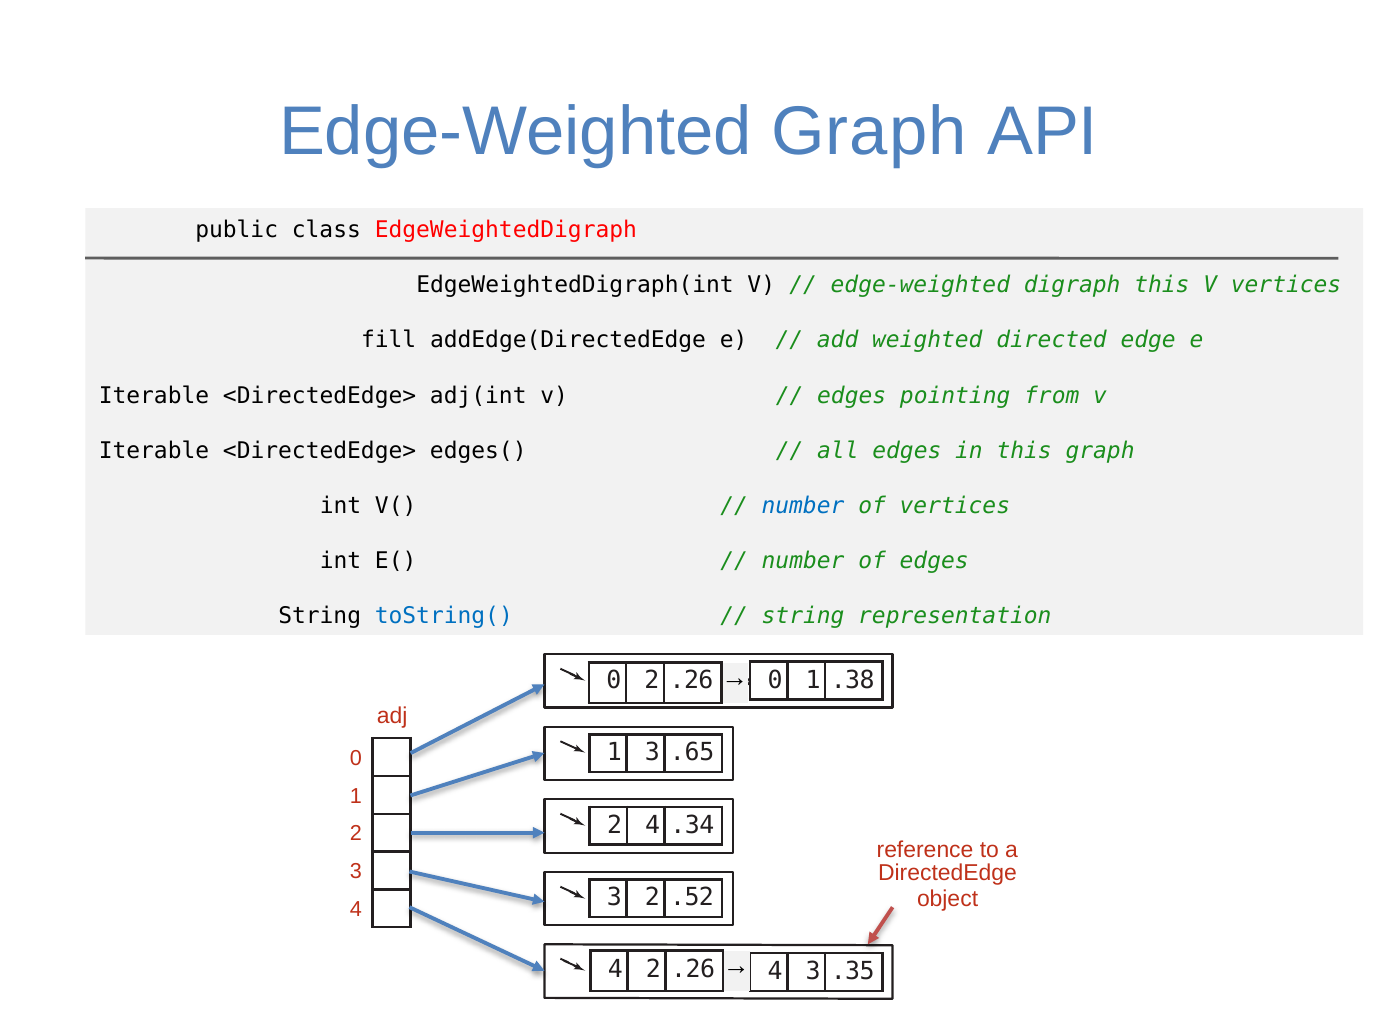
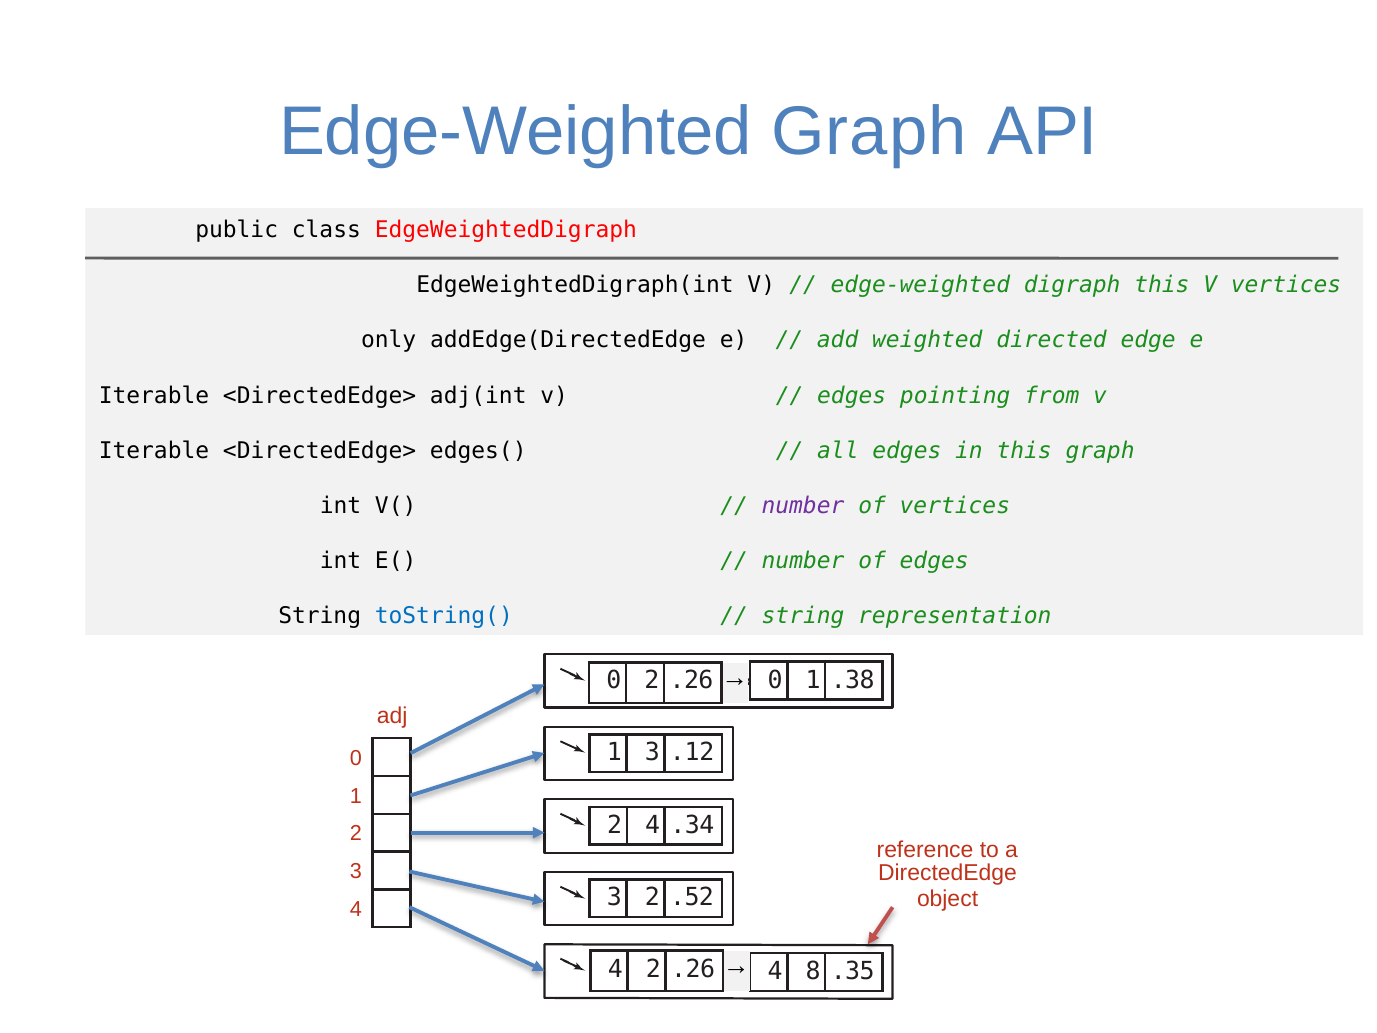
fill: fill -> only
number at (803, 506) colour: blue -> purple
.65: .65 -> .12
4 3: 3 -> 8
